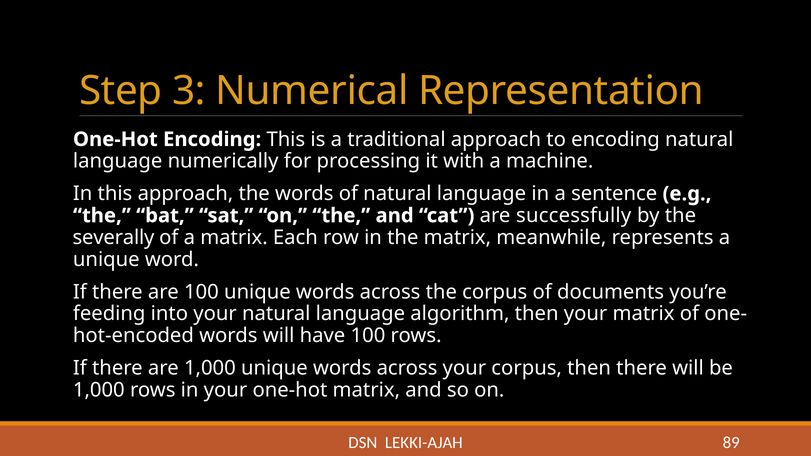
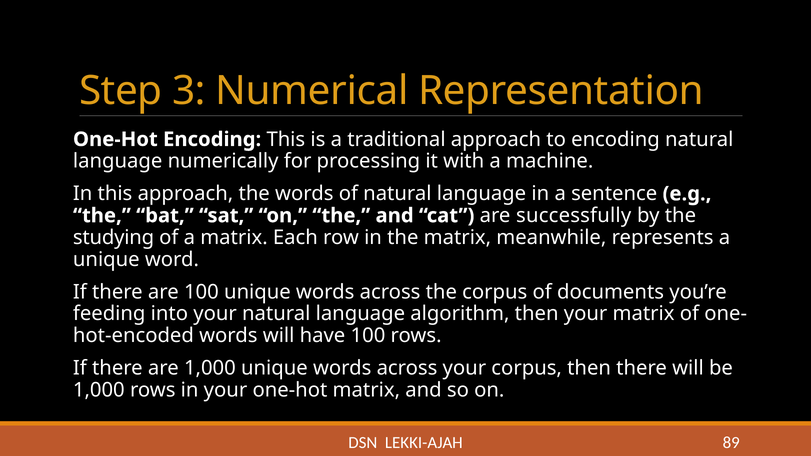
severally: severally -> studying
